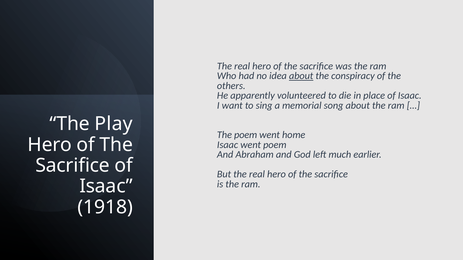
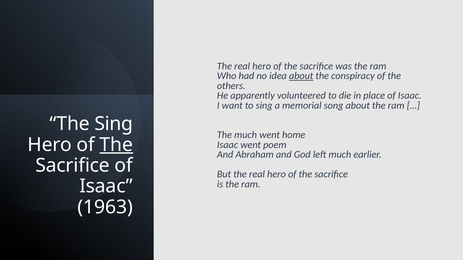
The Play: Play -> Sing
The poem: poem -> much
The at (116, 145) underline: none -> present
1918: 1918 -> 1963
